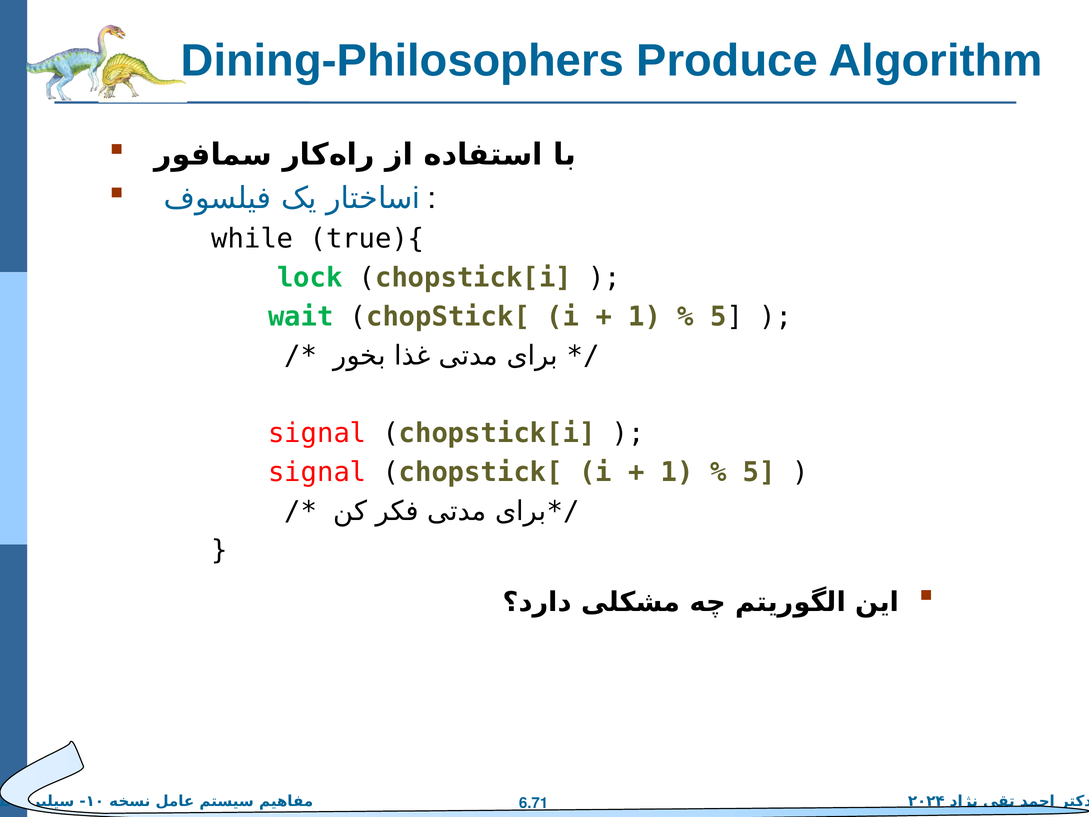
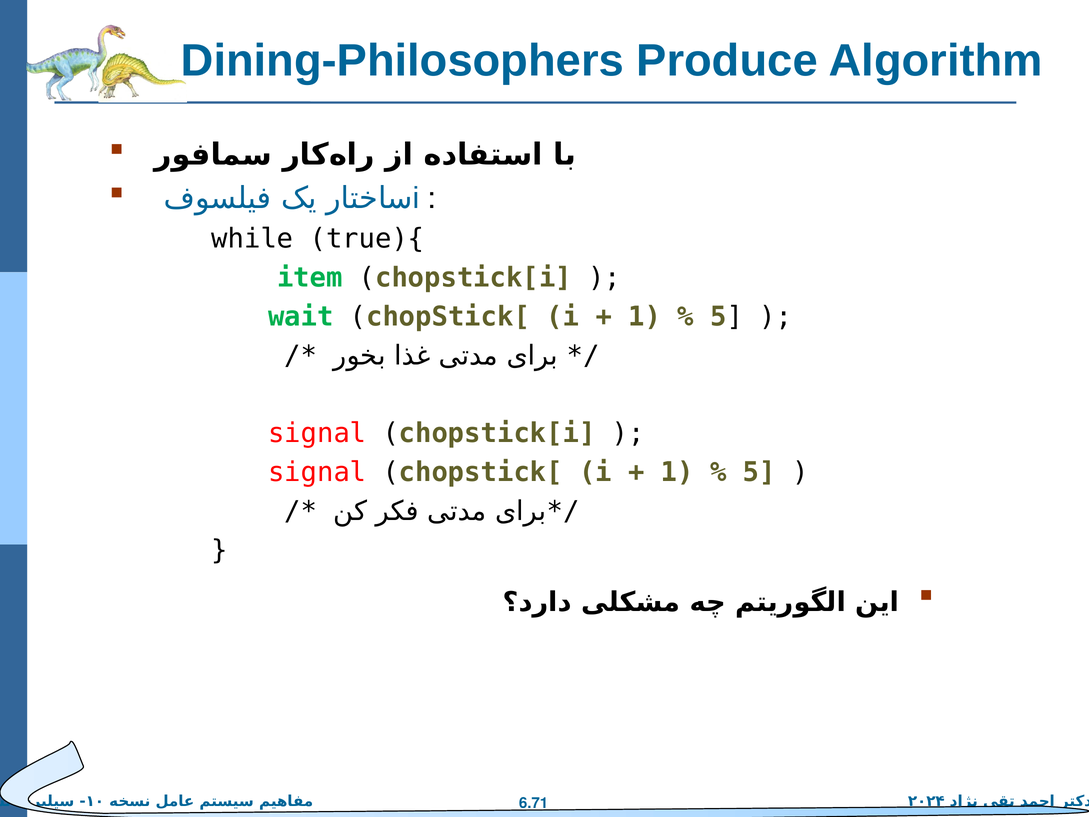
lock: lock -> item
